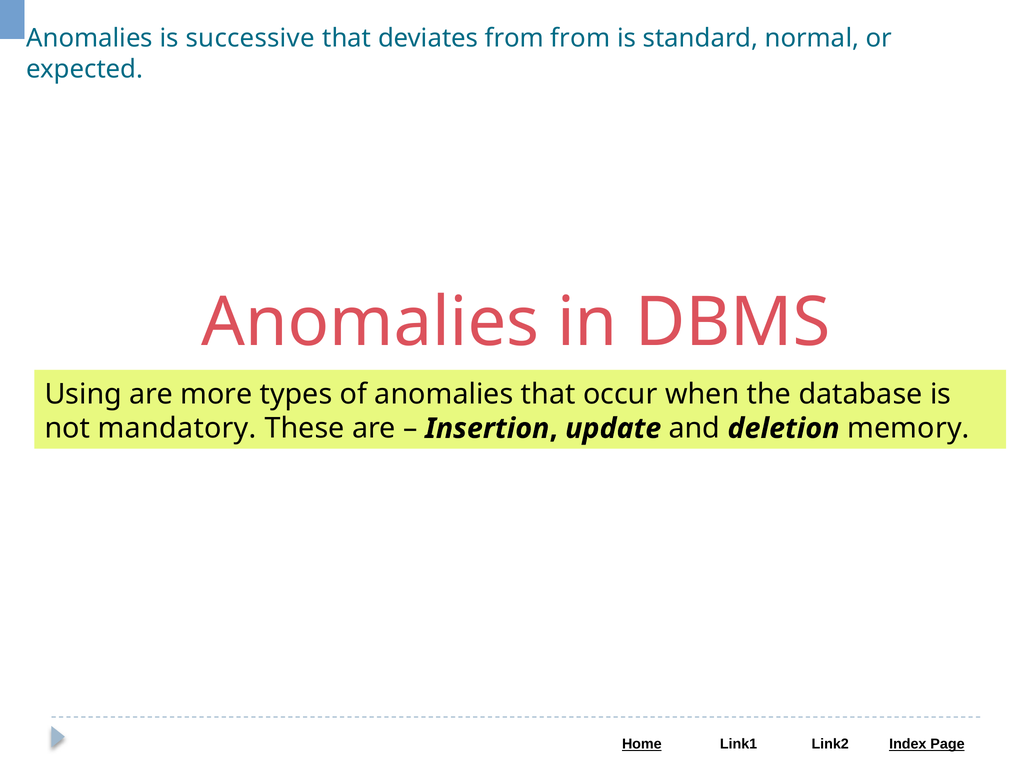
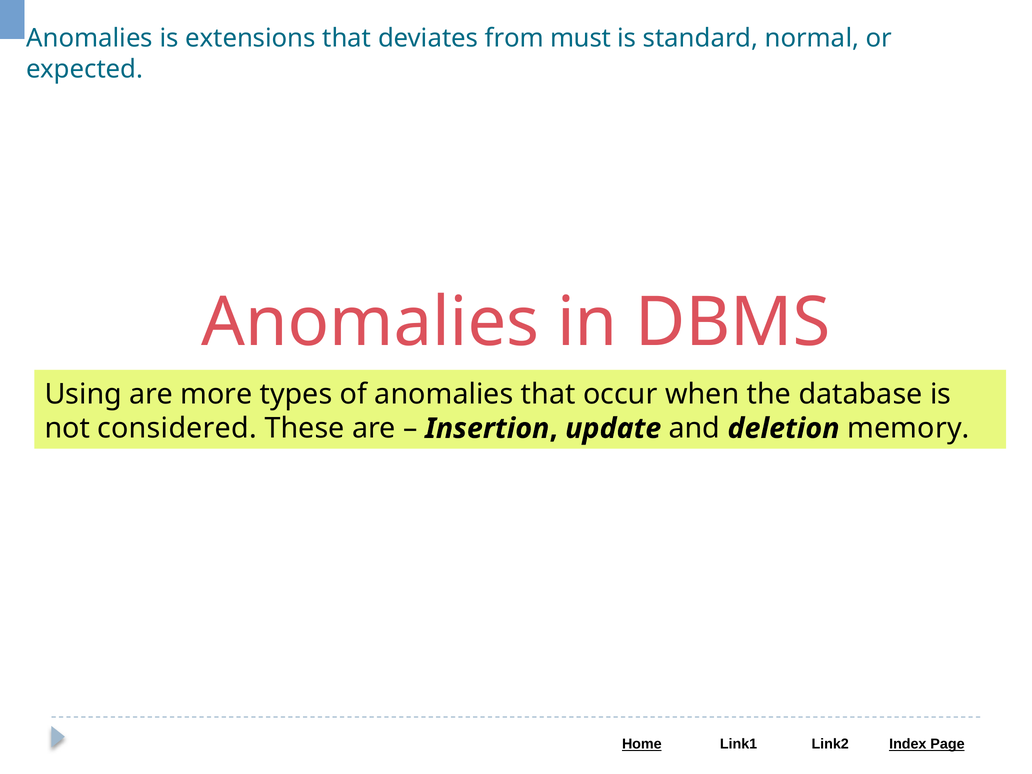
successive: successive -> extensions
from from: from -> must
mandatory: mandatory -> considered
